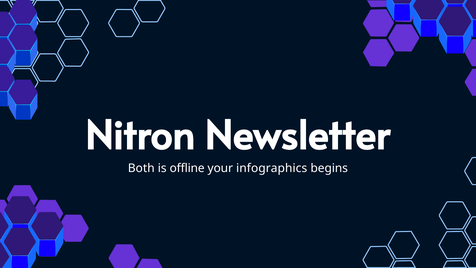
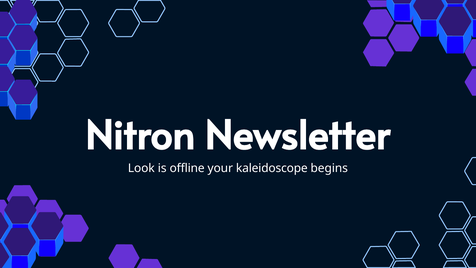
Both: Both -> Look
infographics: infographics -> kaleidoscope
